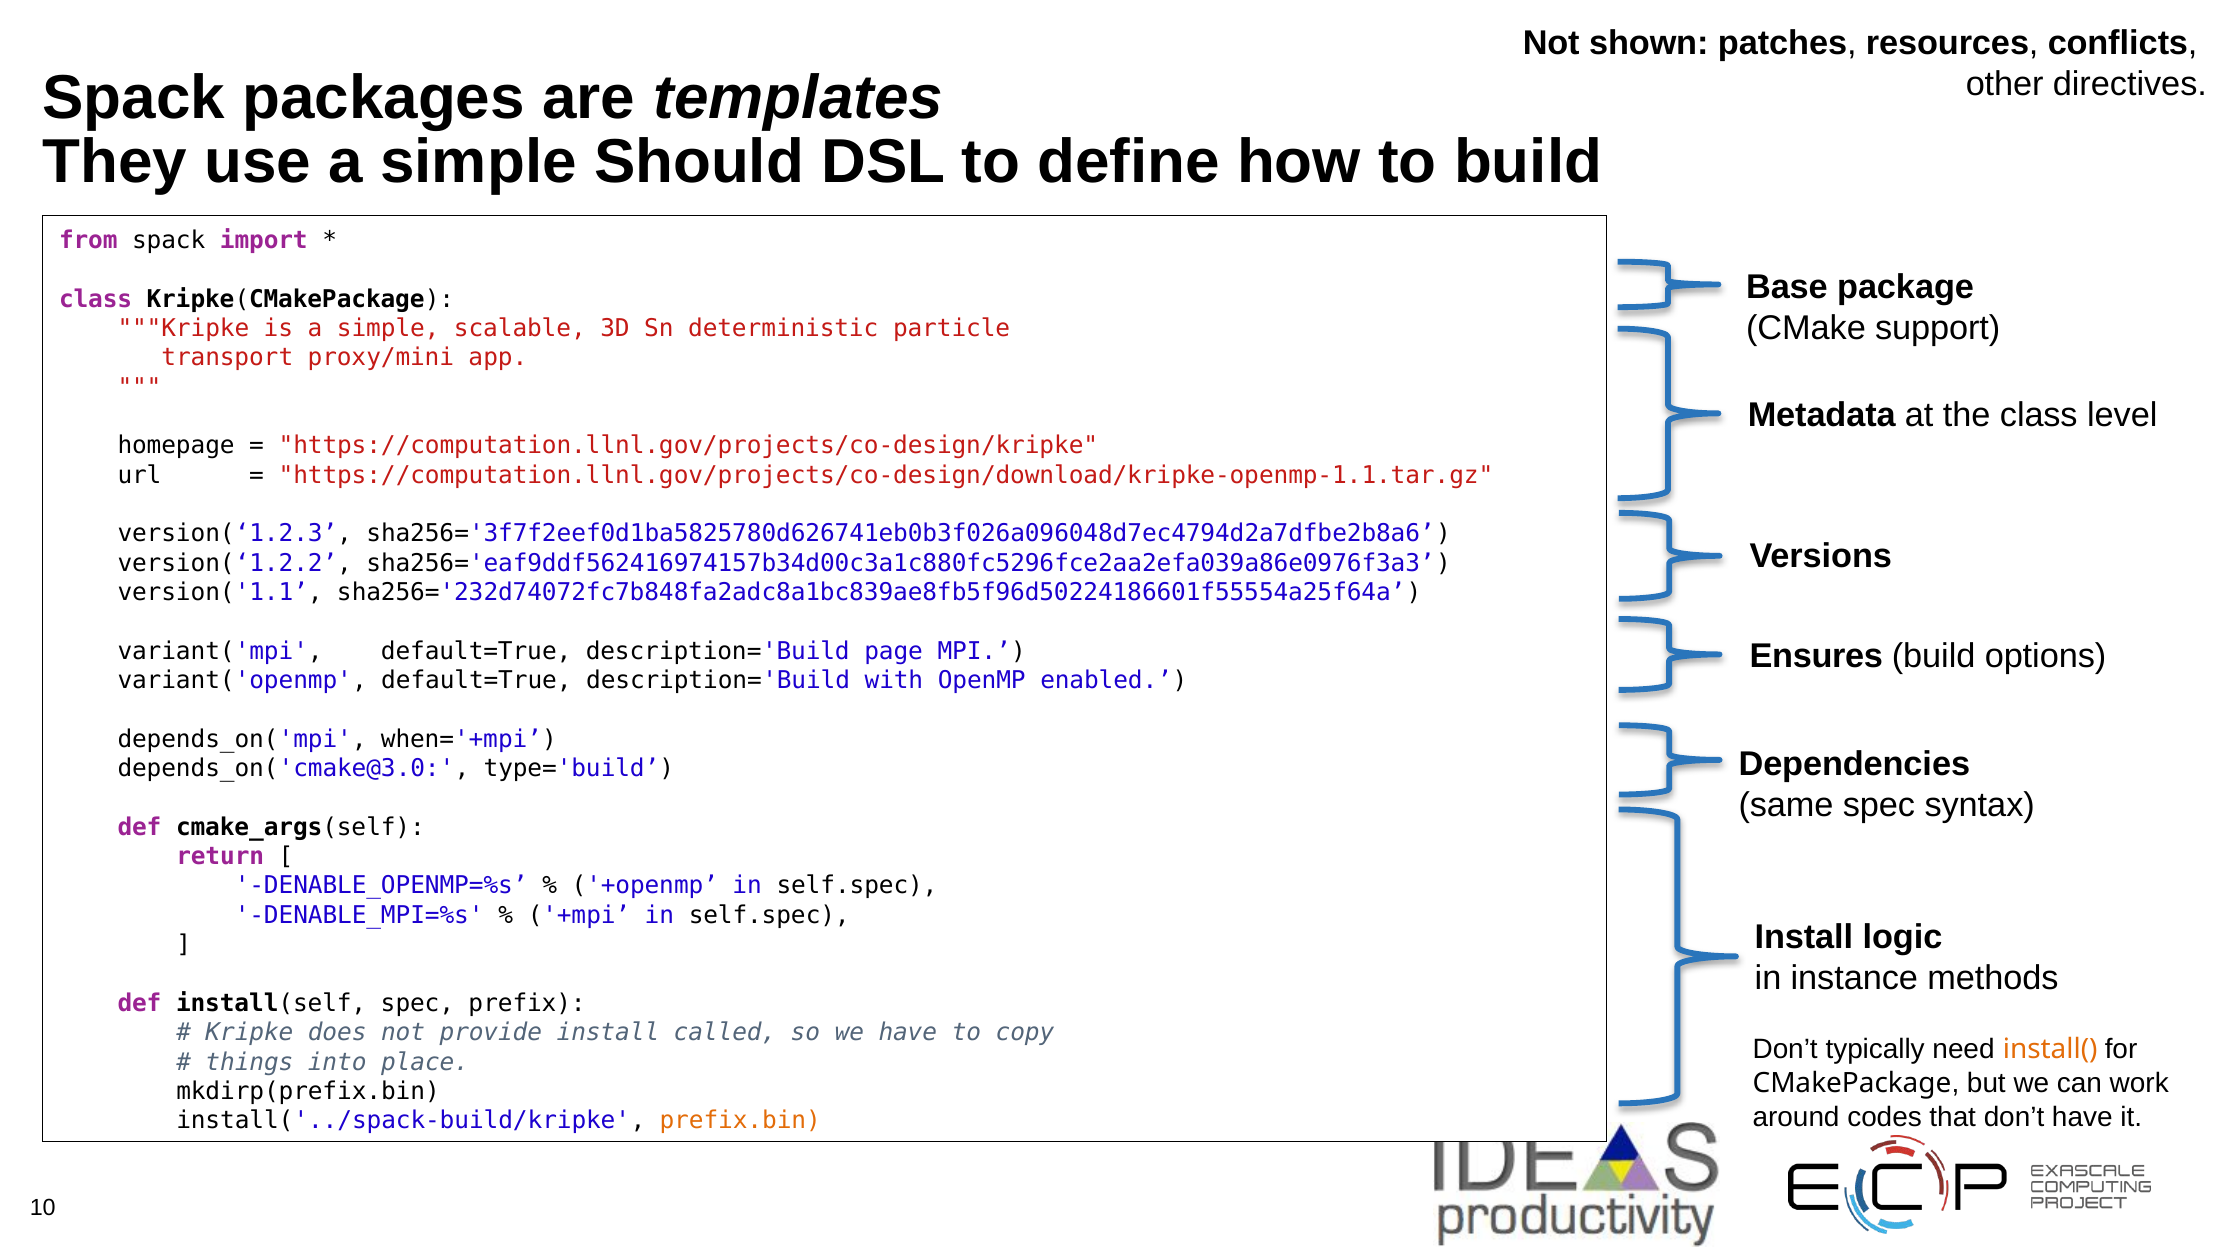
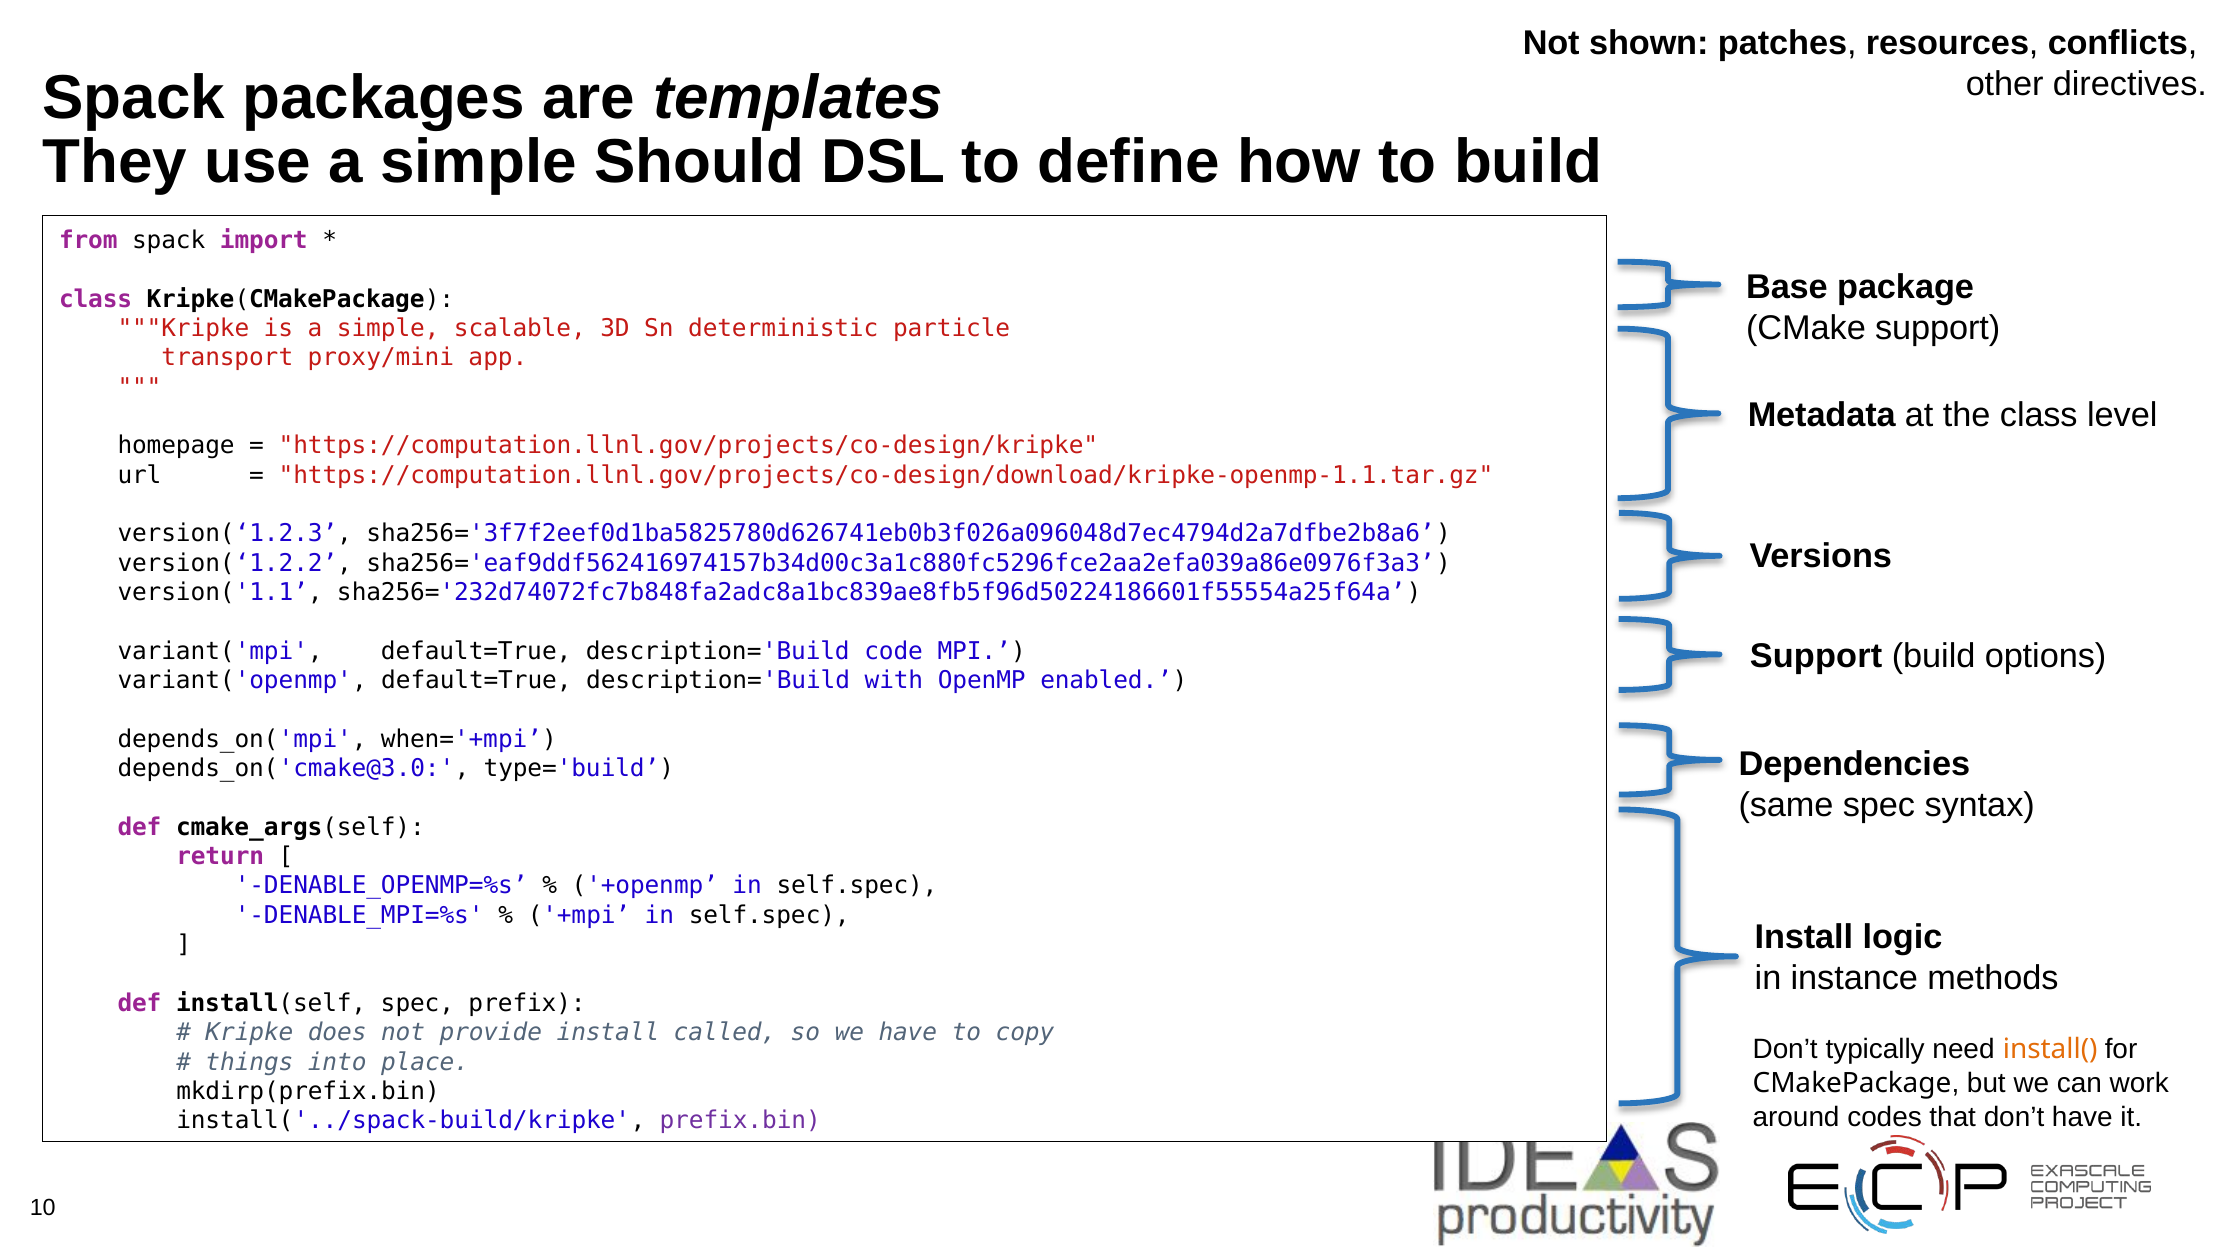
Ensures at (1816, 656): Ensures -> Support
page: page -> code
prefix.bin colour: orange -> purple
